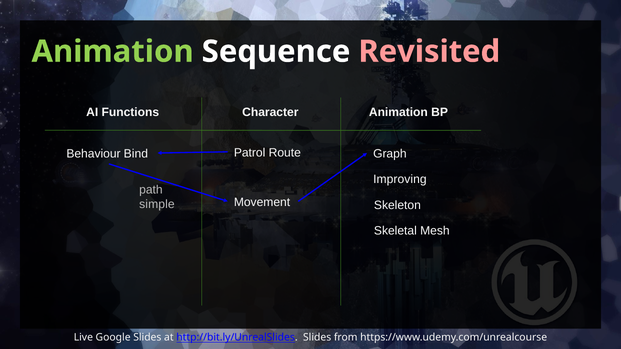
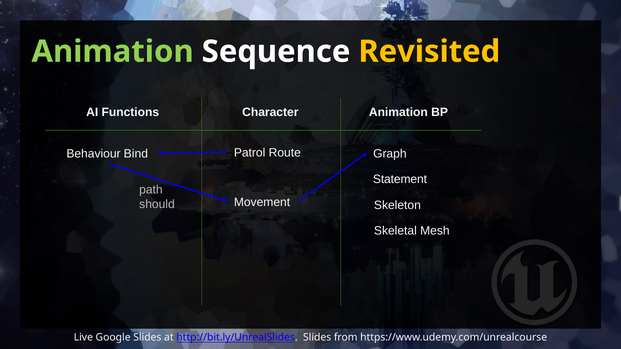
Revisited colour: pink -> yellow
Improving: Improving -> Statement
simple: simple -> should
